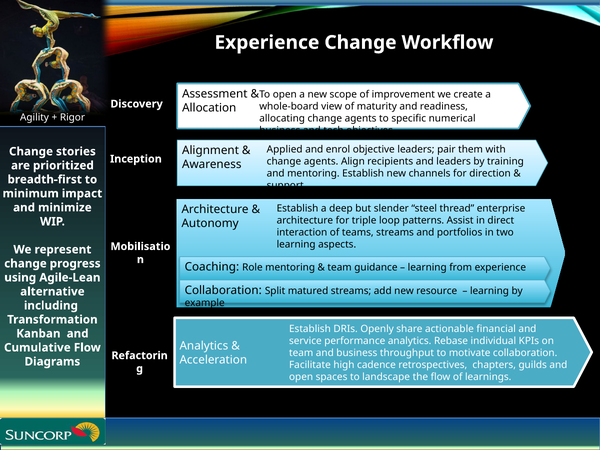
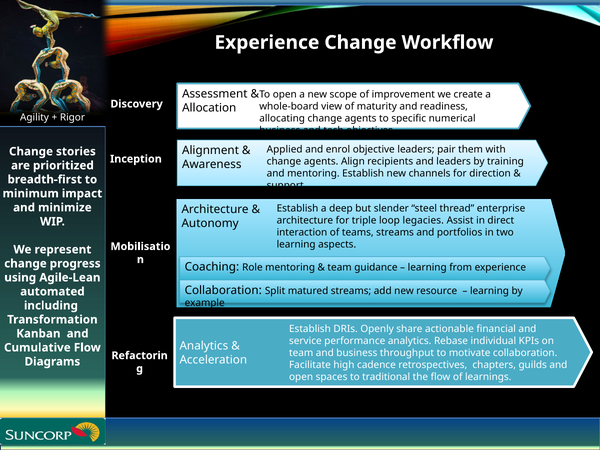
patterns: patterns -> legacies
alternative: alternative -> automated
landscape: landscape -> traditional
